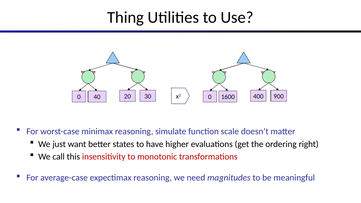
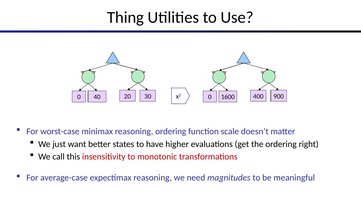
reasoning simulate: simulate -> ordering
